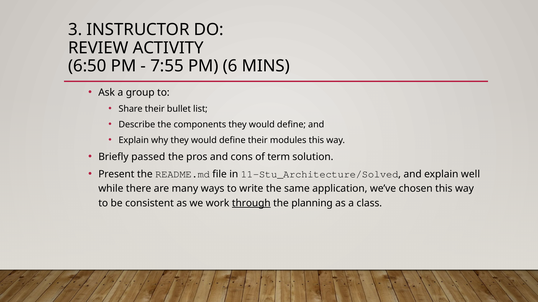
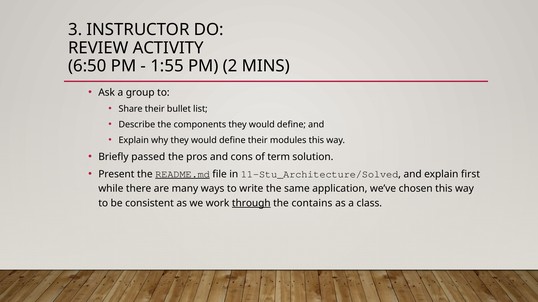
7:55: 7:55 -> 1:55
6: 6 -> 2
README.md underline: none -> present
well: well -> first
planning: planning -> contains
